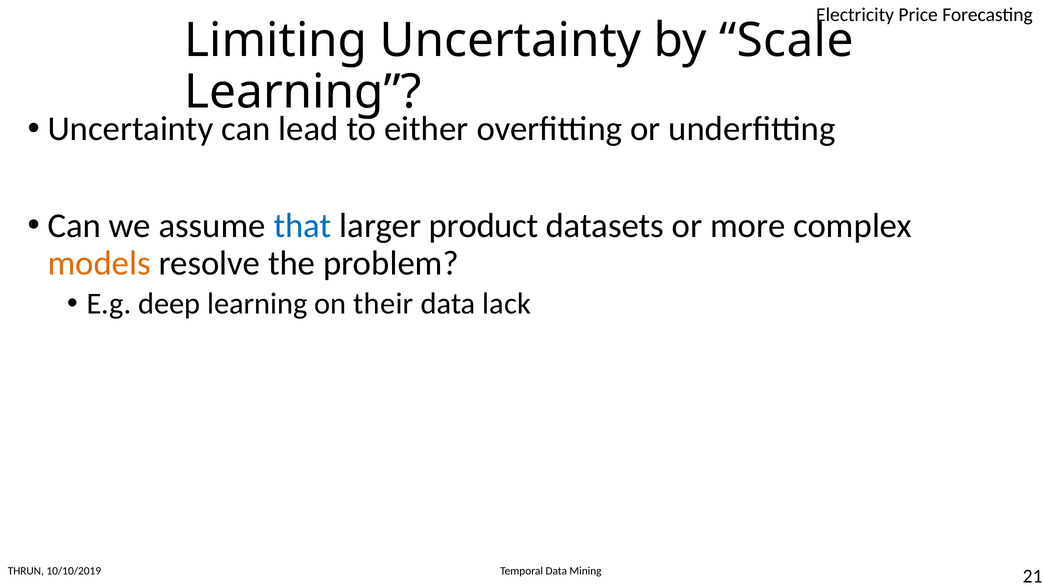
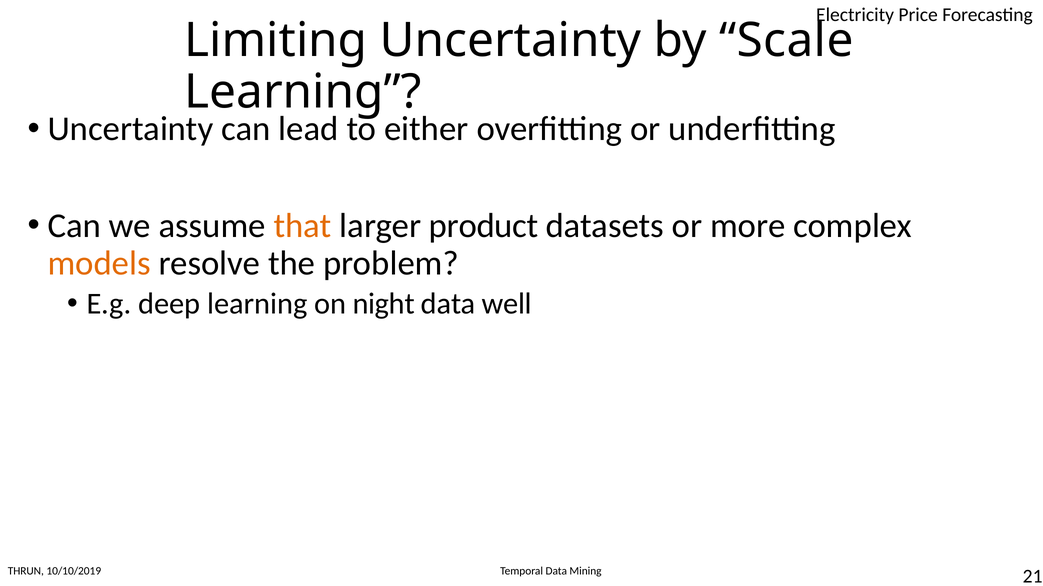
that colour: blue -> orange
their: their -> night
lack: lack -> well
